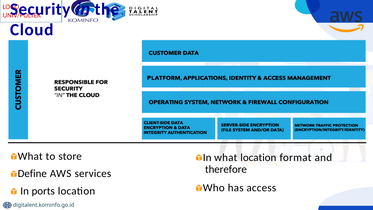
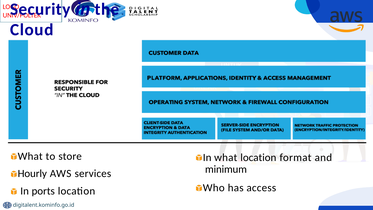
therefore: therefore -> minimum
Define: Define -> Hourly
